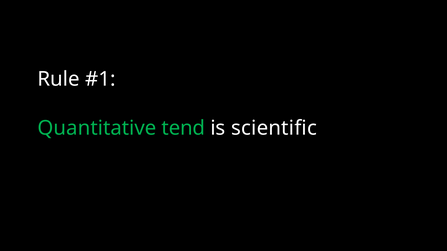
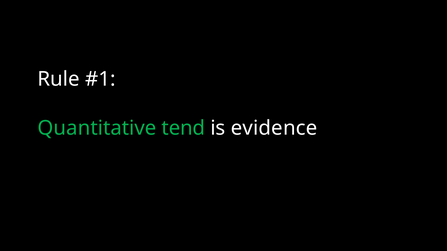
scientific: scientific -> evidence
